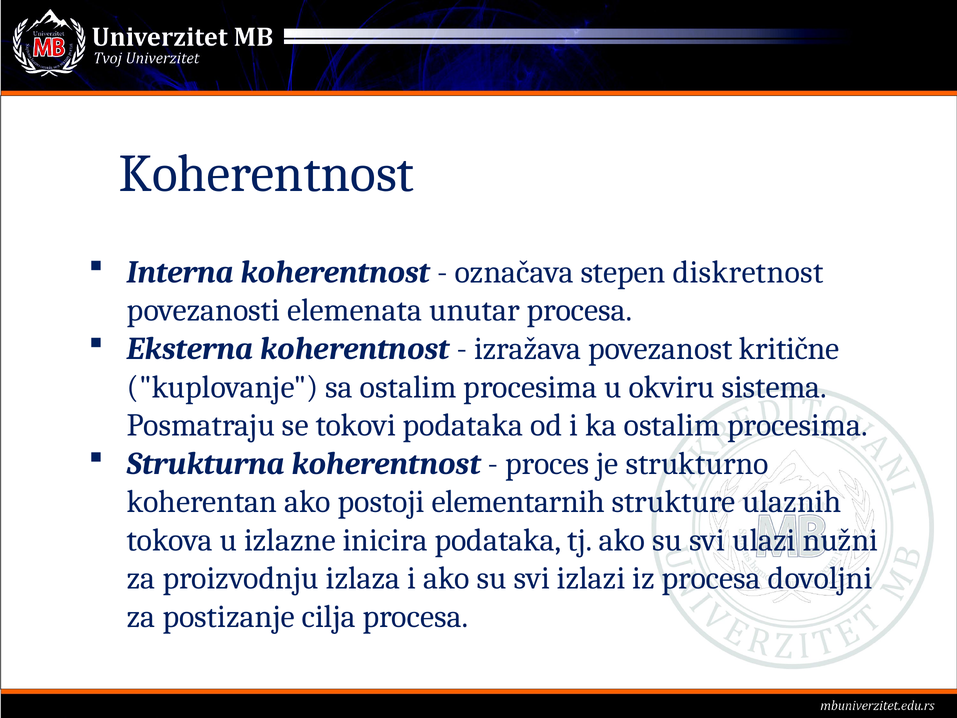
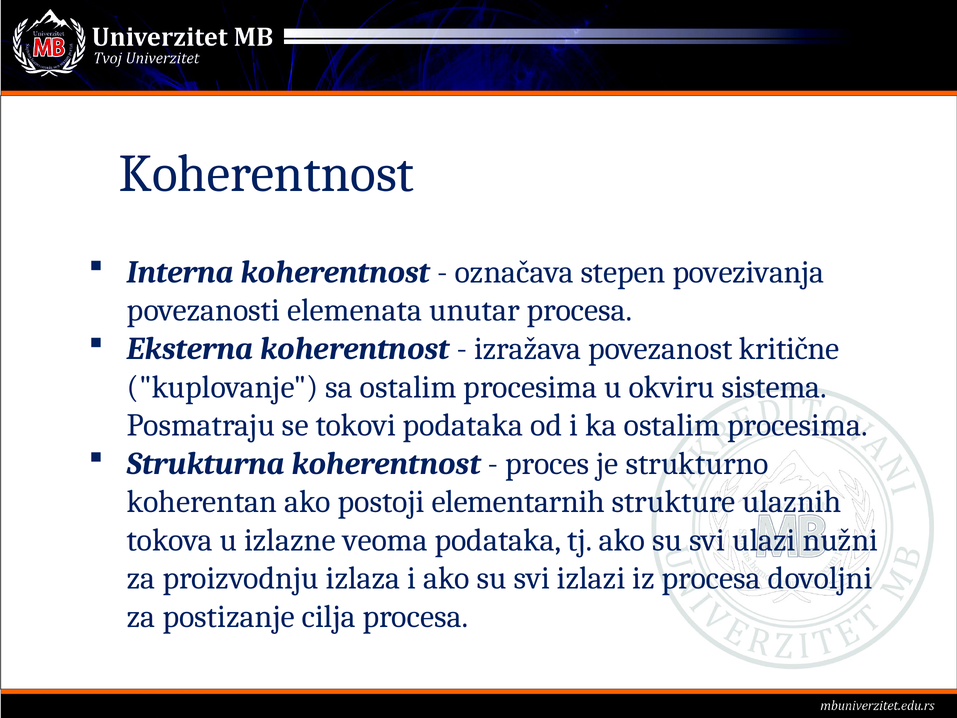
diskretnost: diskretnost -> povezivanja
inicira: inicira -> veoma
